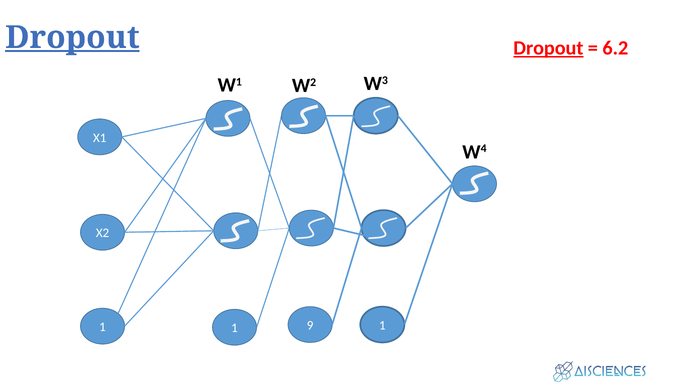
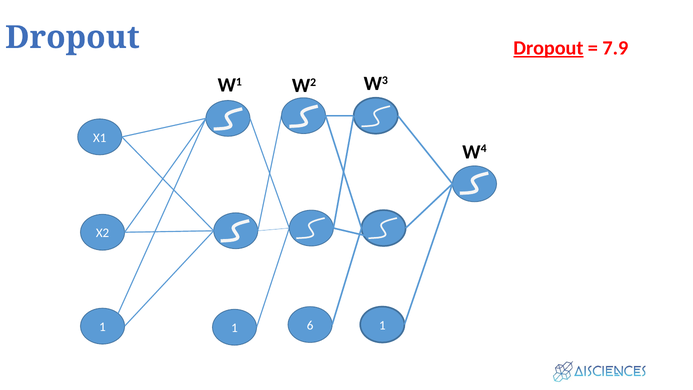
Dropout at (72, 37) underline: present -> none
6.2: 6.2 -> 7.9
9: 9 -> 6
